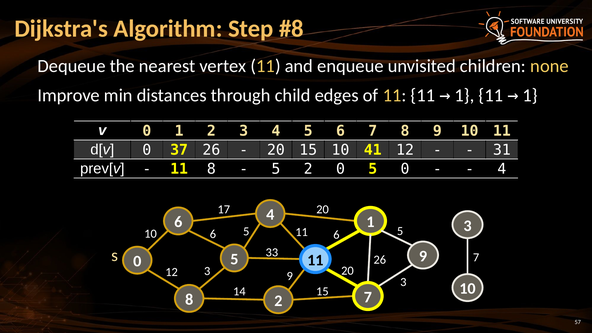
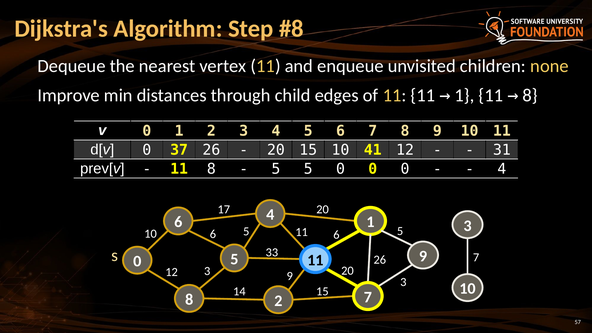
1 at (530, 96): 1 -> 8
2 at (308, 169): 2 -> 5
5 at (373, 169): 5 -> 0
